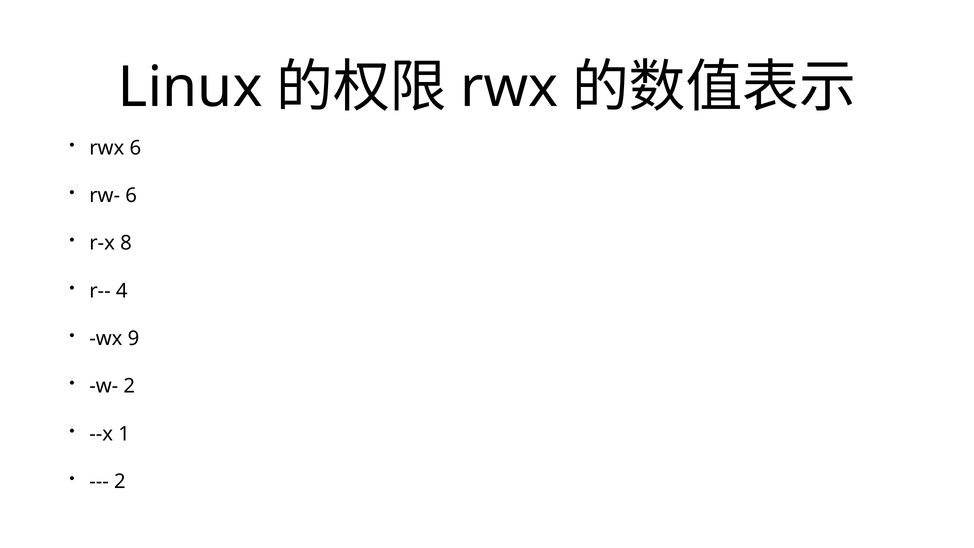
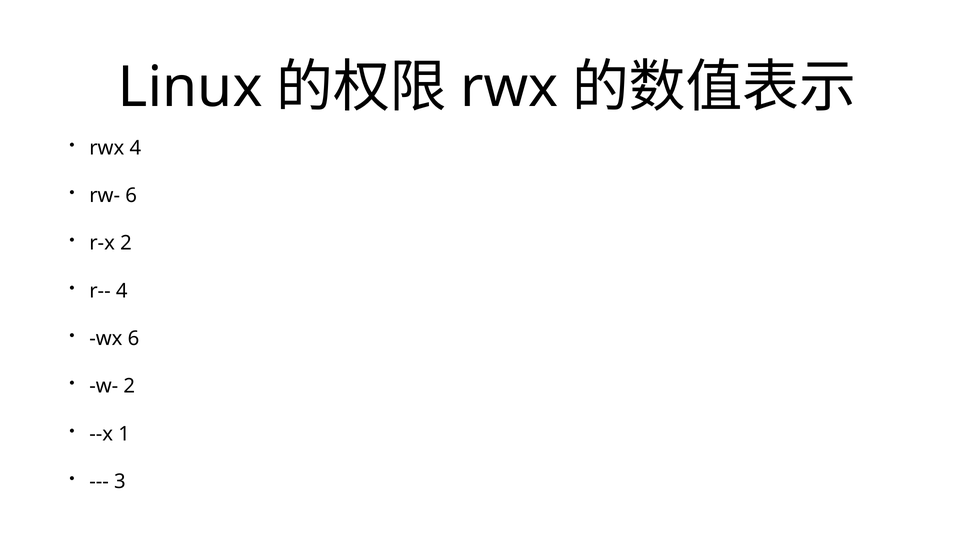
rwx 6: 6 -> 4
r-x 8: 8 -> 2
wx 9: 9 -> 6
2 at (120, 482): 2 -> 3
